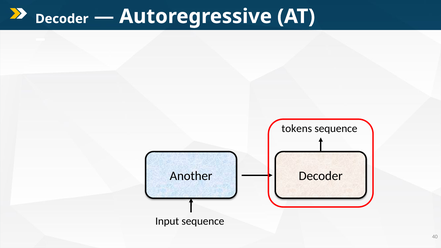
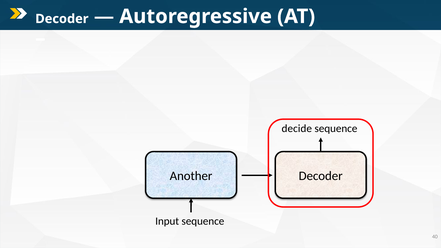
tokens: tokens -> decide
